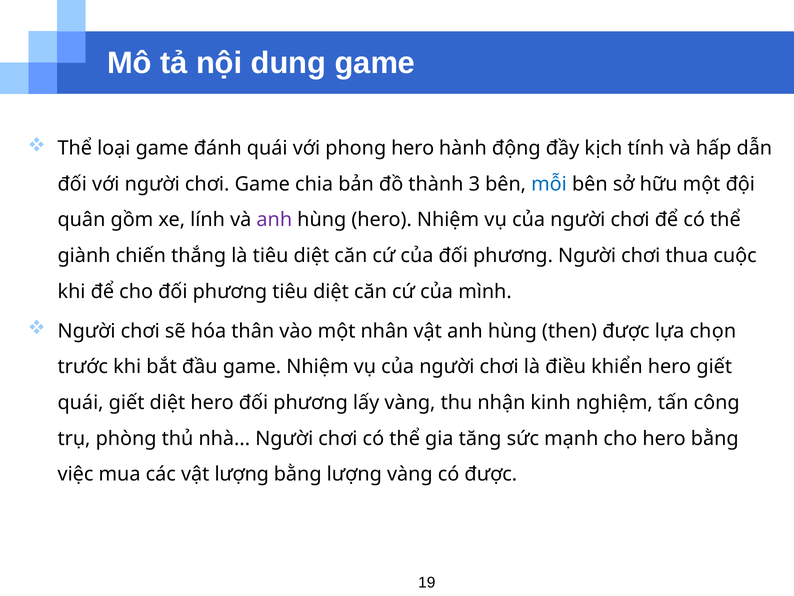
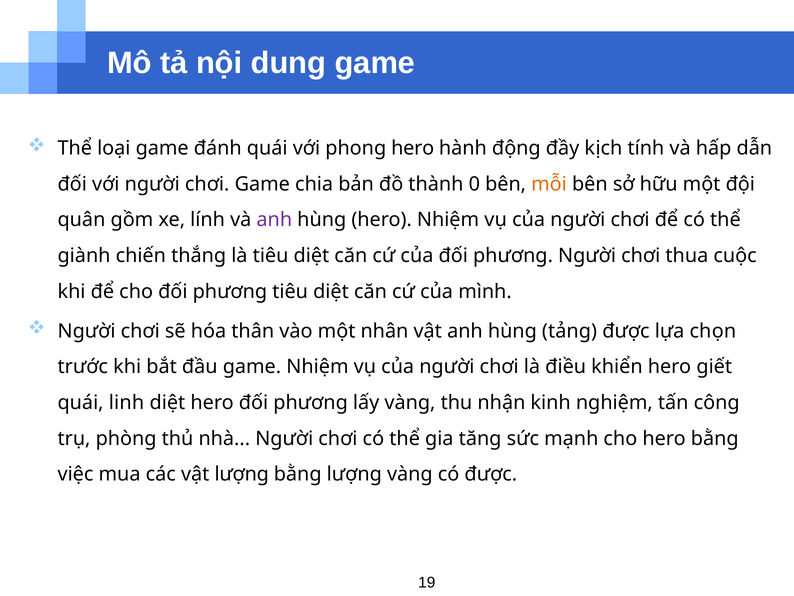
3: 3 -> 0
mỗi colour: blue -> orange
then: then -> tảng
quái giết: giết -> linh
